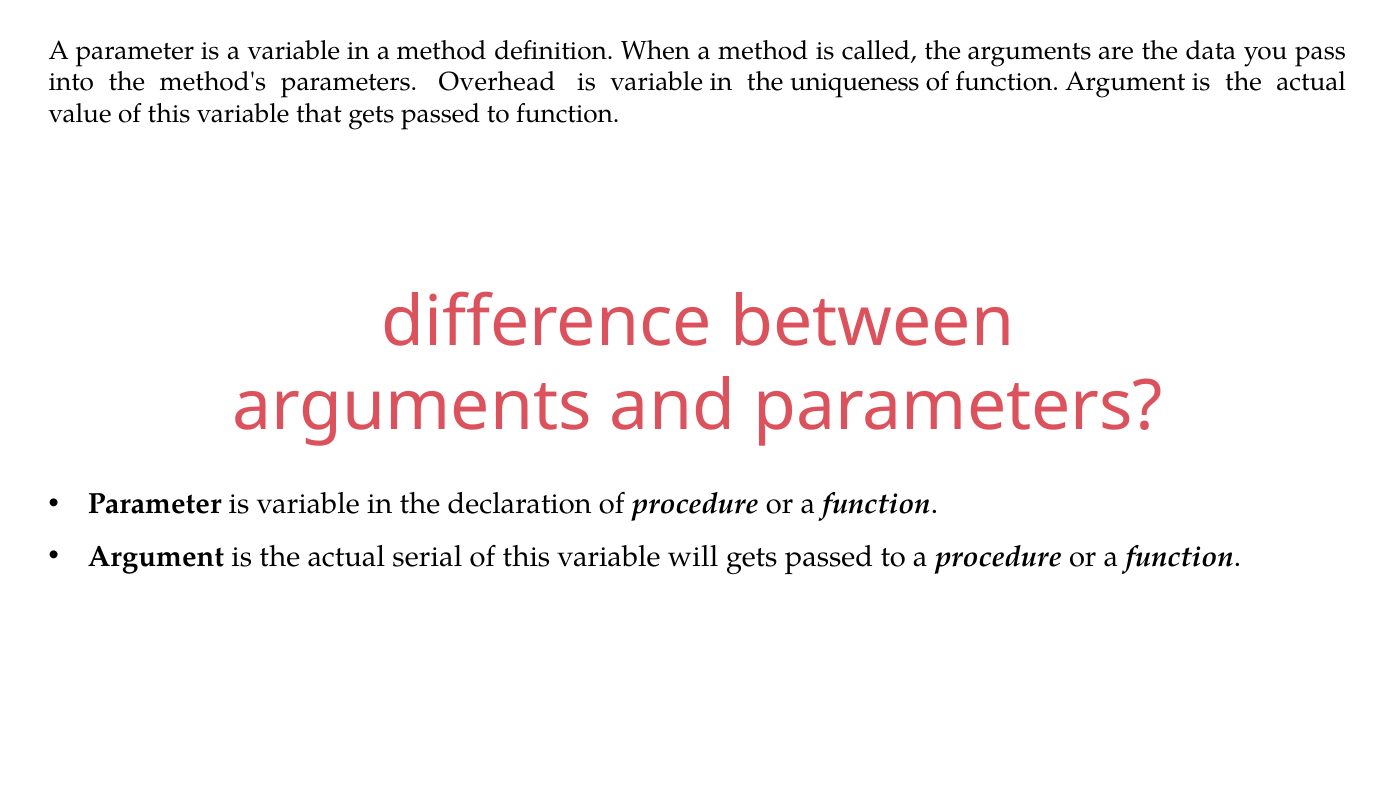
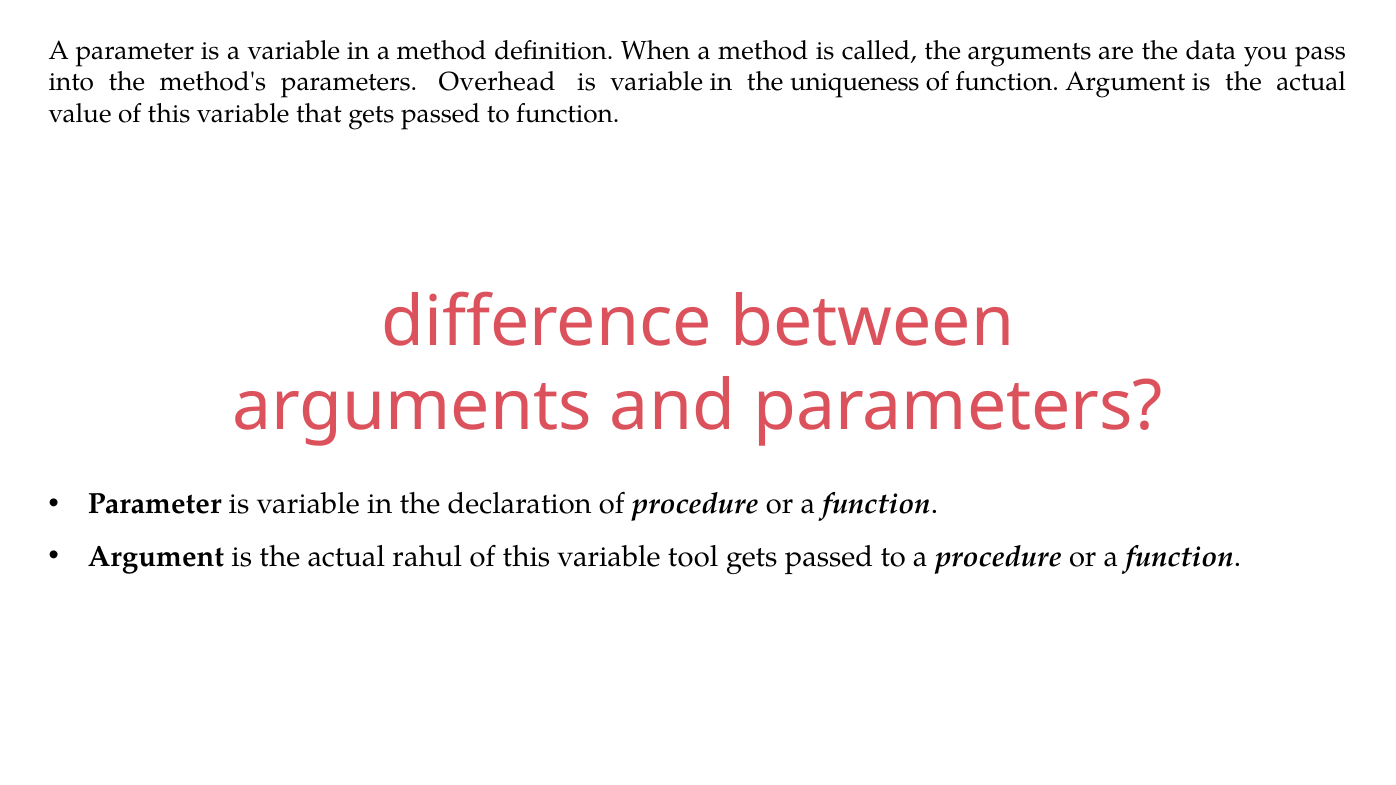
serial: serial -> rahul
will: will -> tool
